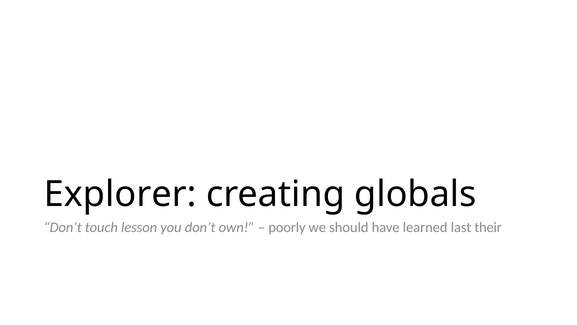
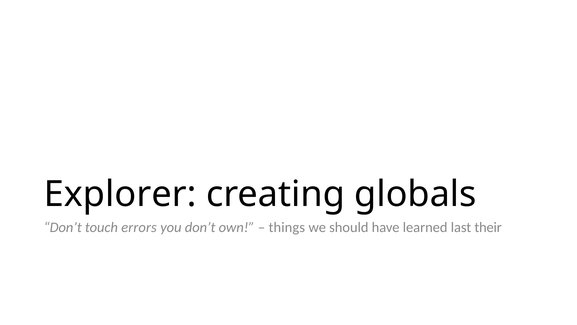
lesson: lesson -> errors
poorly: poorly -> things
